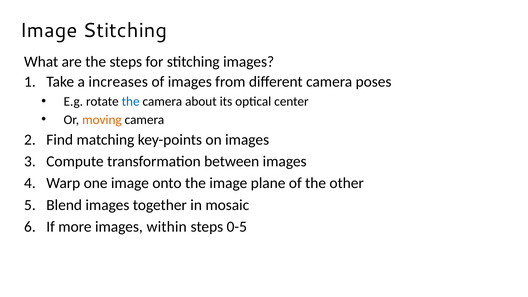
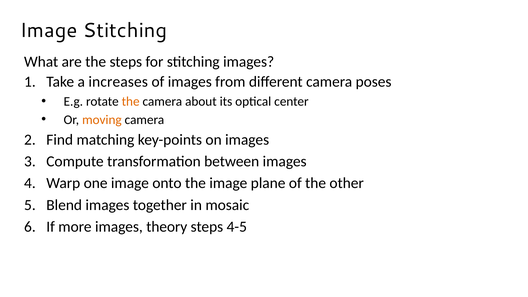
the at (131, 102) colour: blue -> orange
within: within -> theory
0-5: 0-5 -> 4-5
